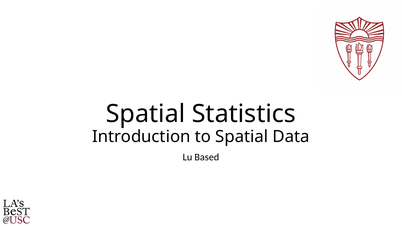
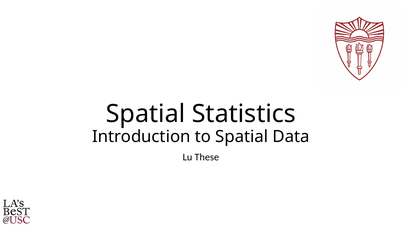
Based: Based -> These
